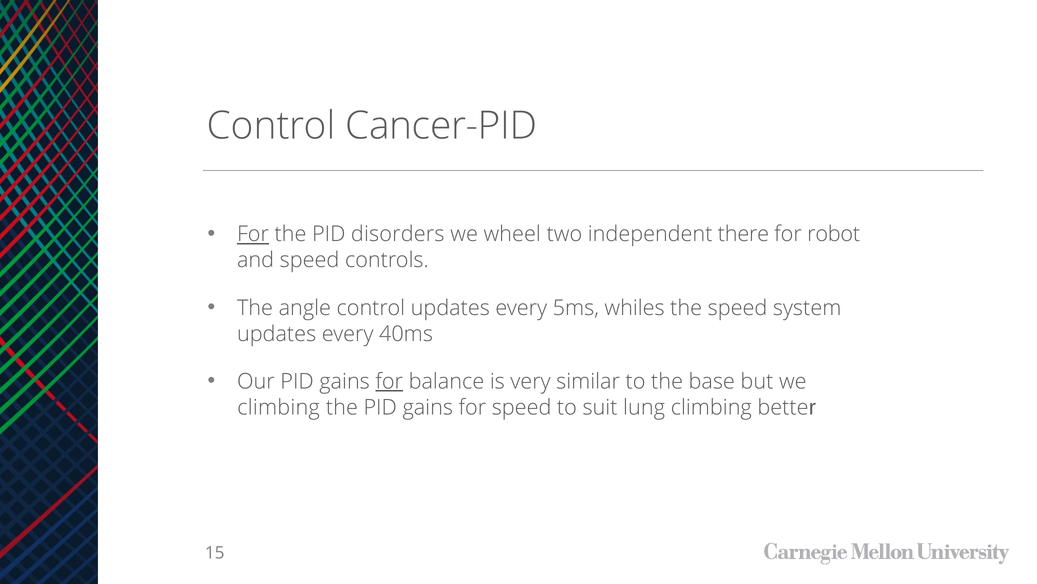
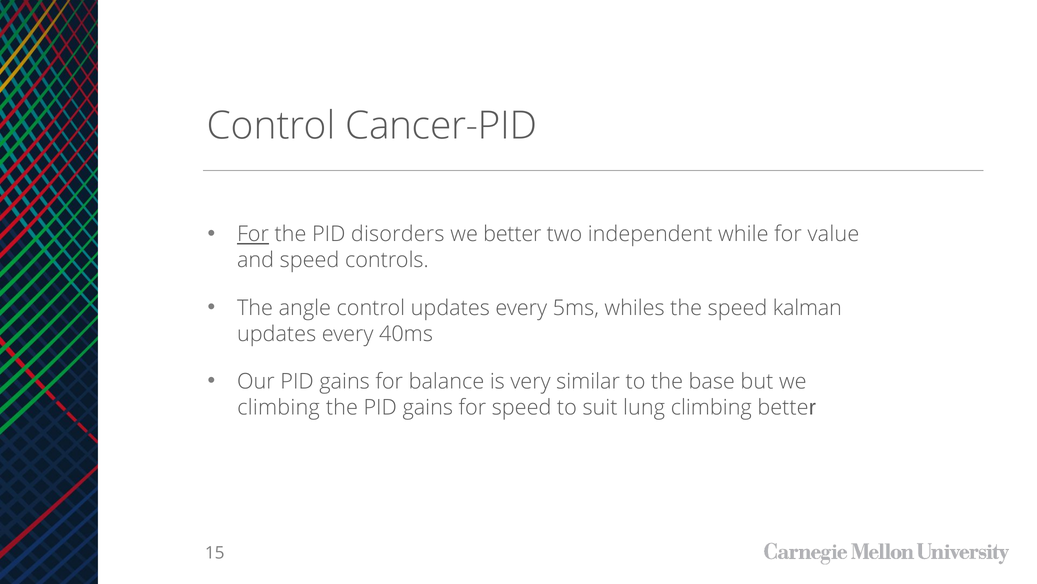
we wheel: wheel -> better
there: there -> while
robot: robot -> value
system: system -> kalman
for at (389, 381) underline: present -> none
